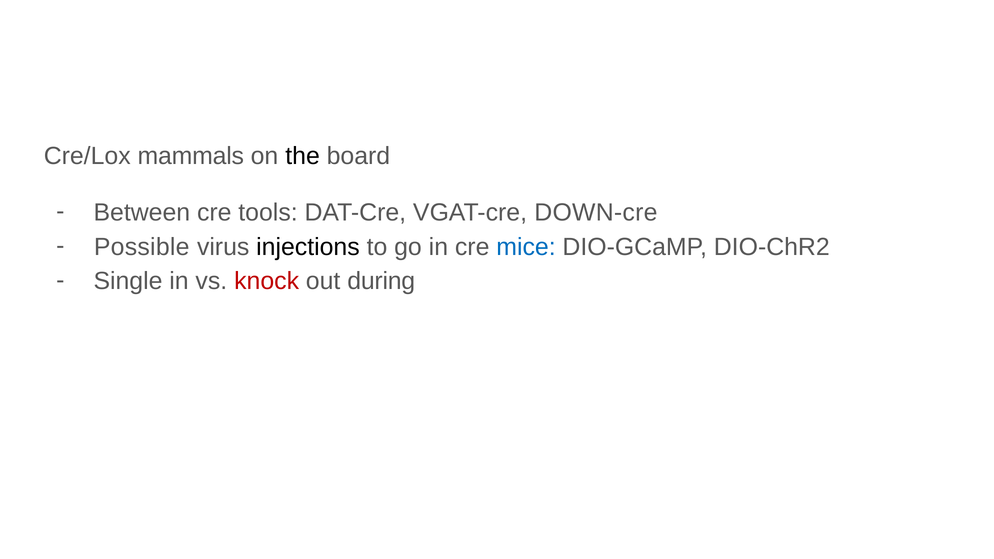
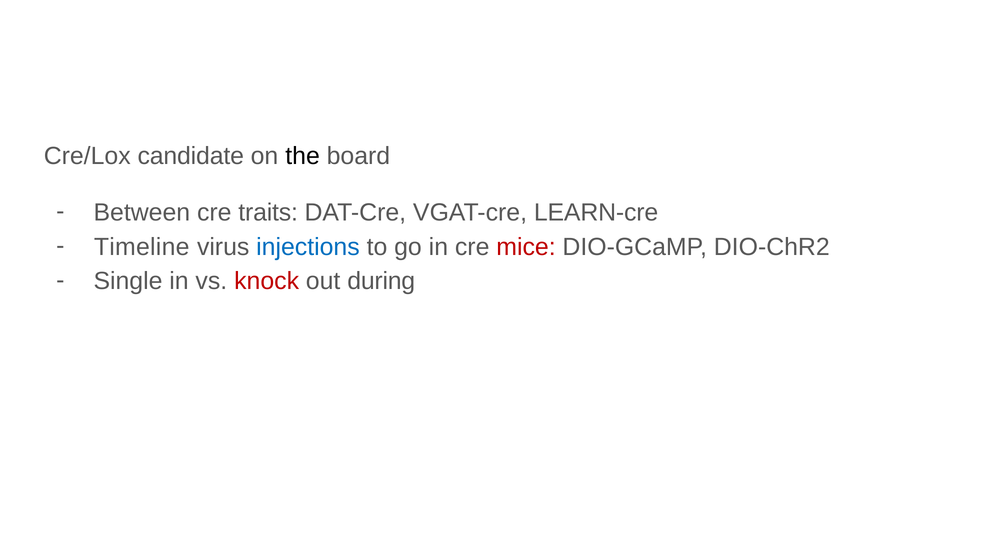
mammals: mammals -> candidate
tools: tools -> traits
DOWN-cre: DOWN-cre -> LEARN-cre
Possible: Possible -> Timeline
injections colour: black -> blue
mice colour: blue -> red
